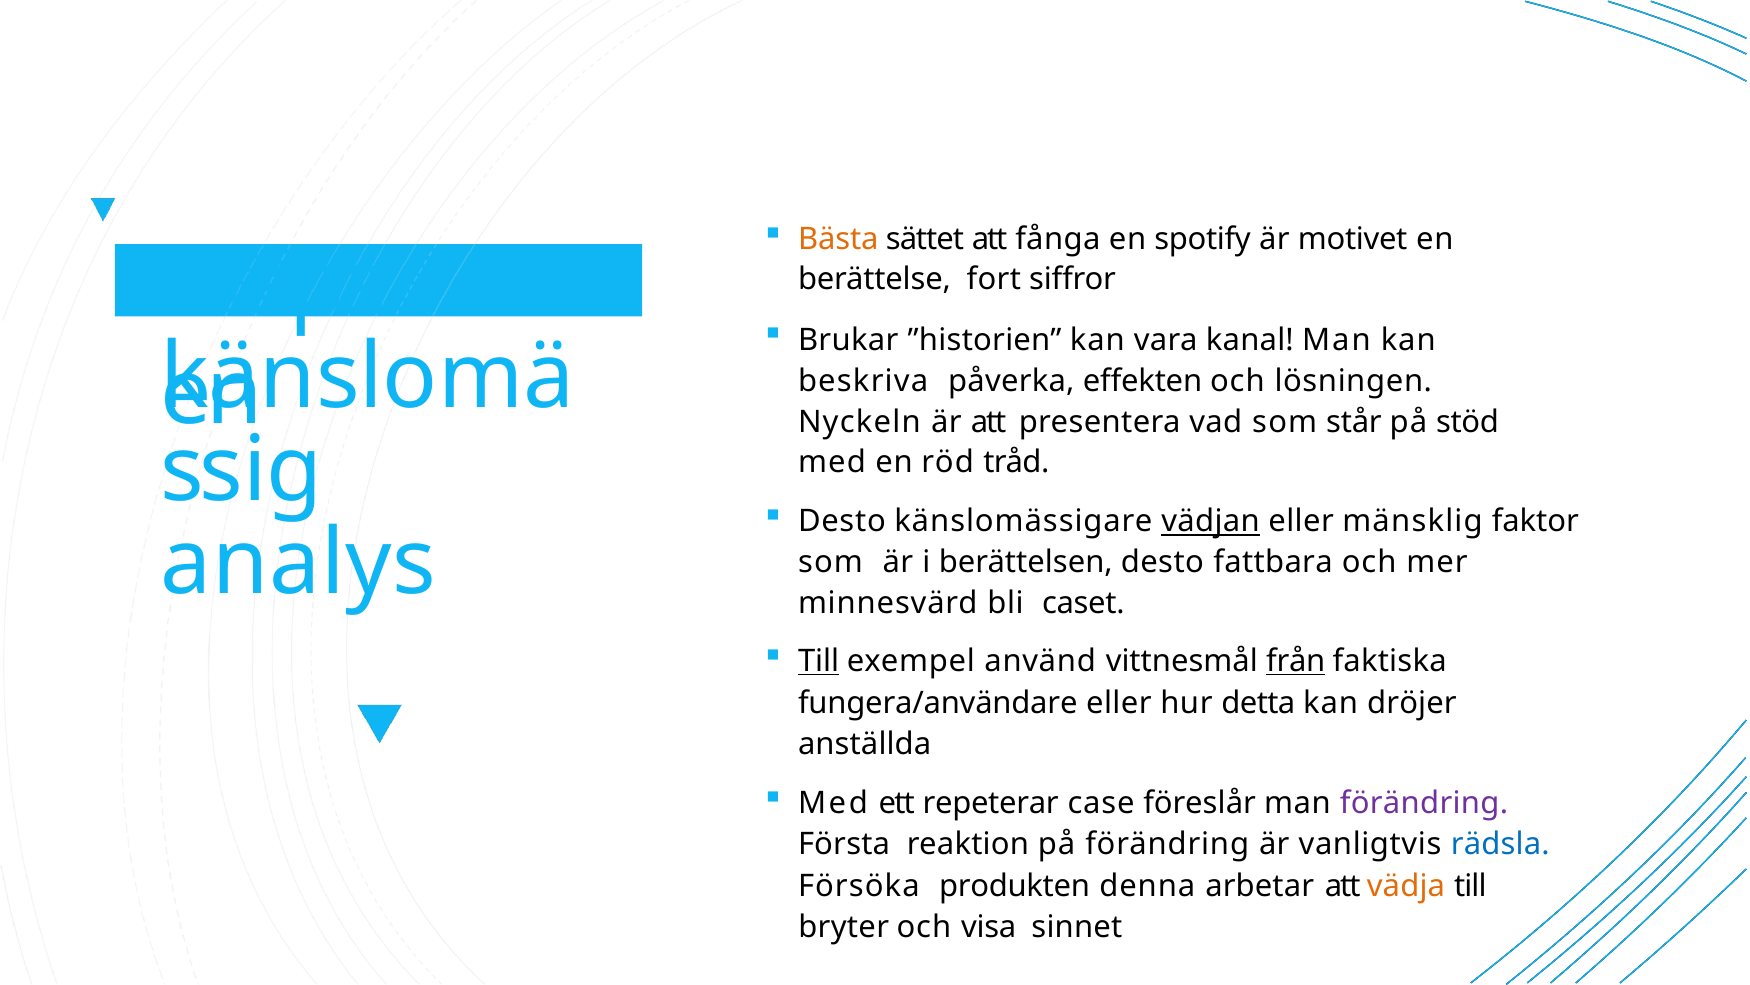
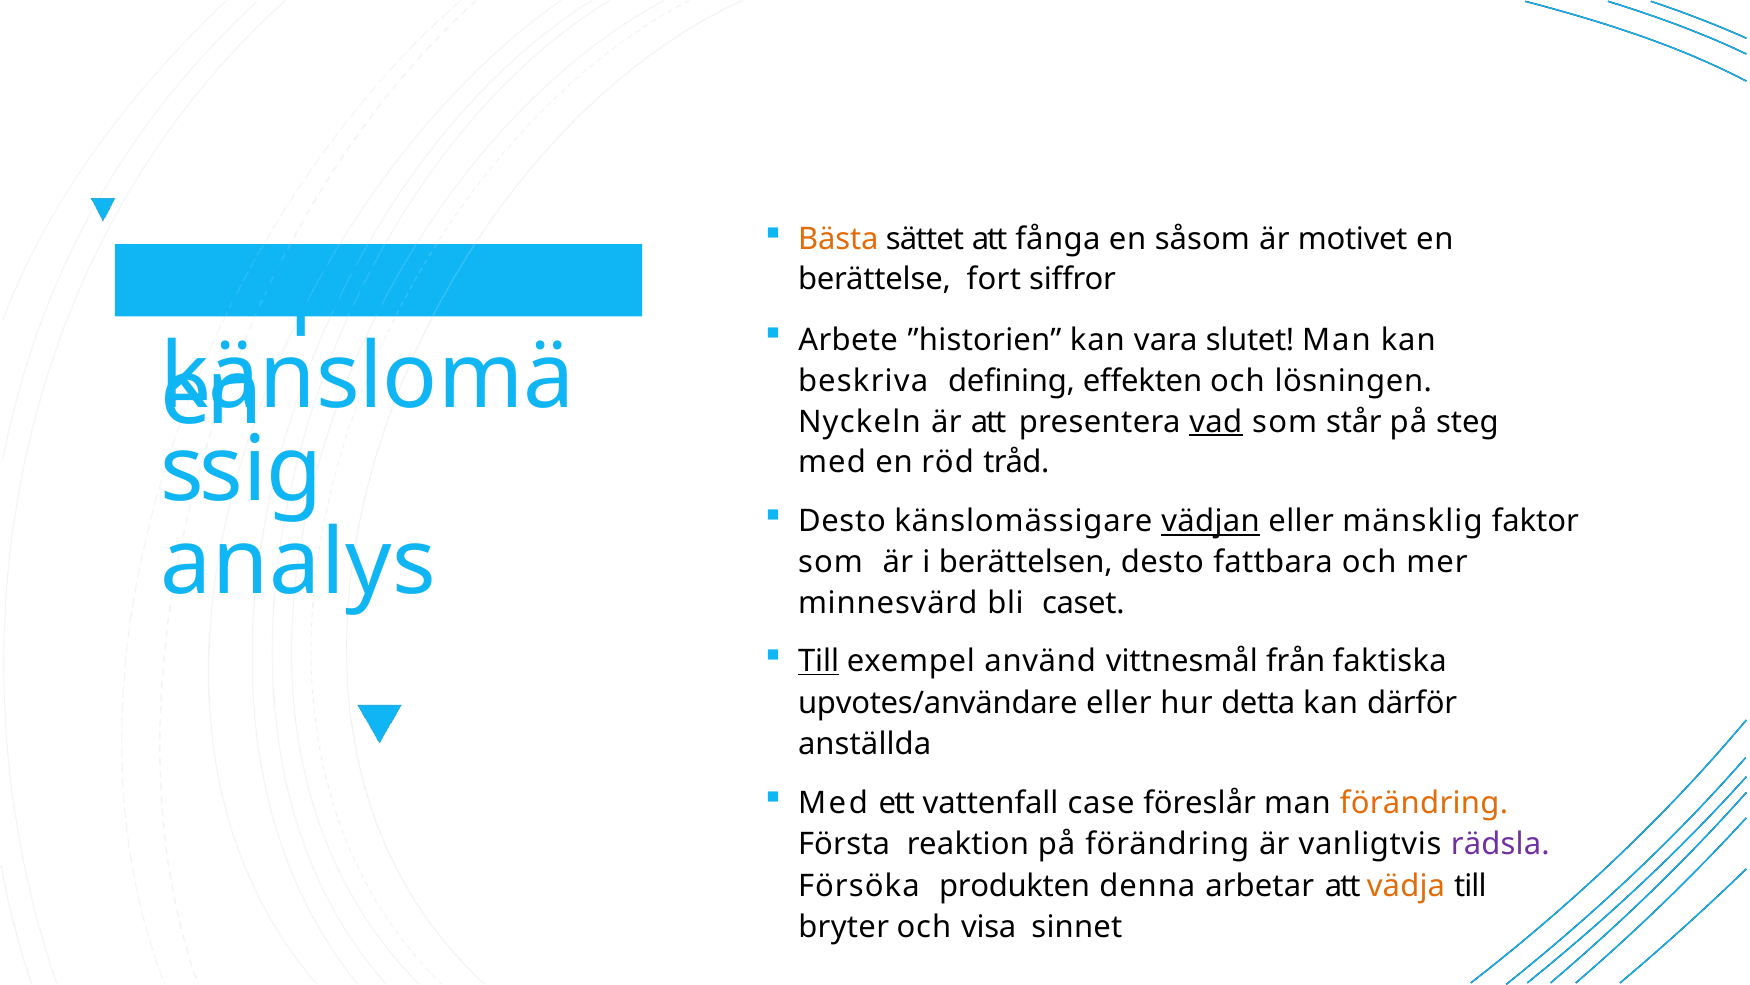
spotify: spotify -> såsom
Brukar: Brukar -> Arbete
kanal: kanal -> slutet
påverka: påverka -> defining
vad underline: none -> present
stöd: stöd -> steg
från underline: present -> none
fungera/användare: fungera/användare -> upvotes/användare
dröjer: dröjer -> därför
repeterar: repeterar -> vattenfall
förändring at (1424, 803) colour: purple -> orange
rädsla colour: blue -> purple
